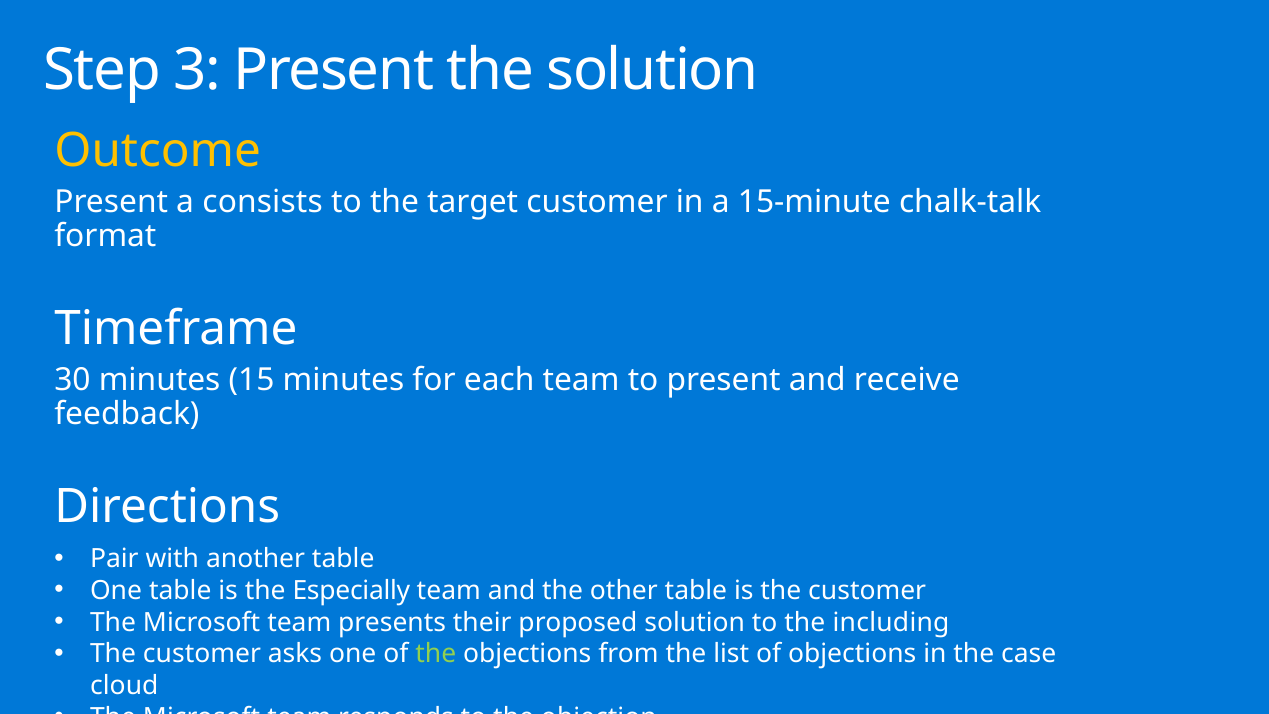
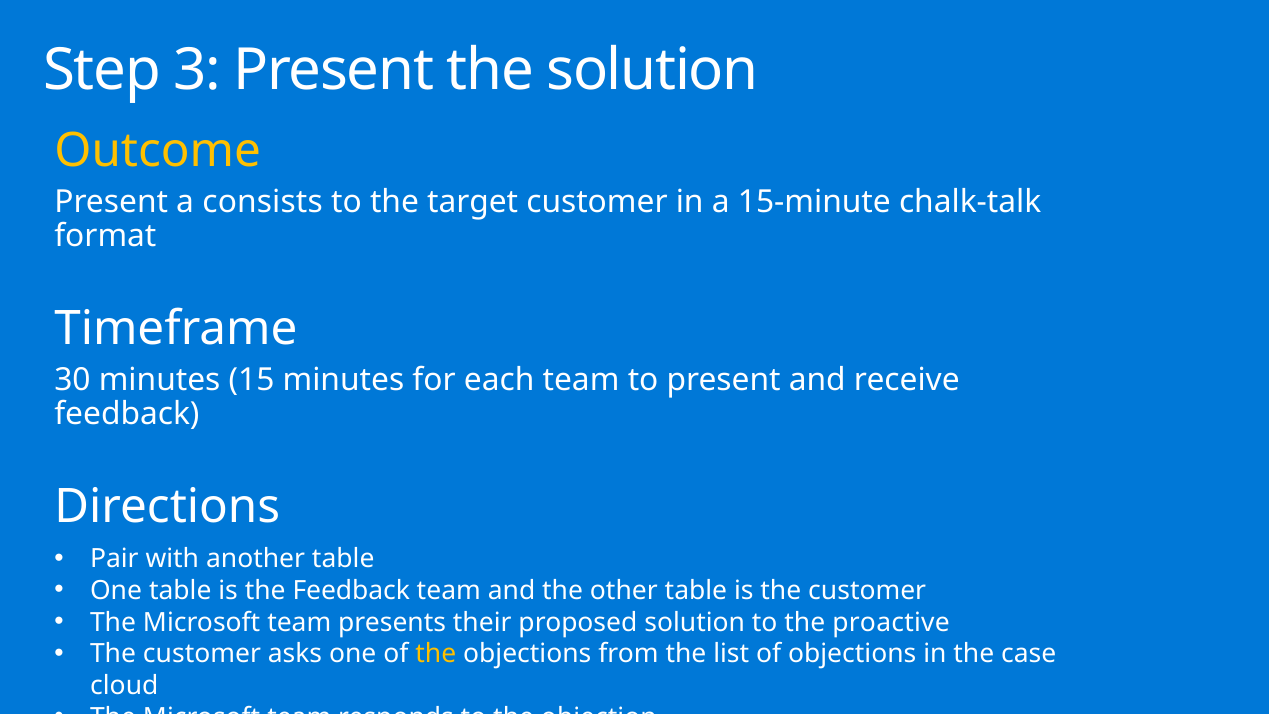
the Especially: Especially -> Feedback
including: including -> proactive
the at (436, 654) colour: light green -> yellow
